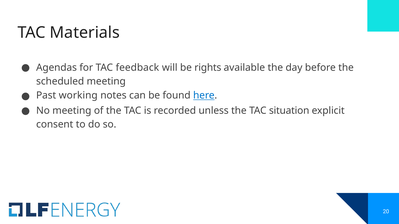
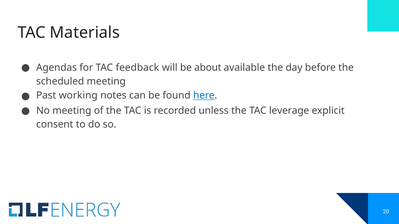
rights: rights -> about
situation: situation -> leverage
